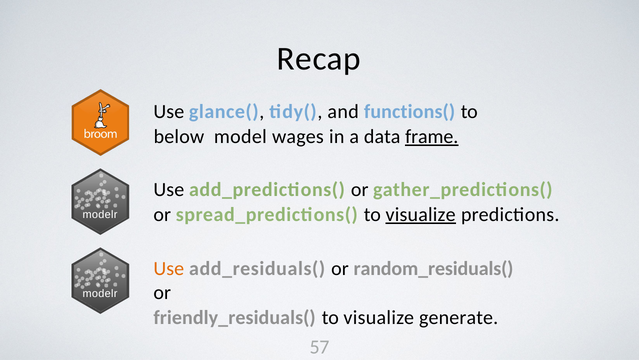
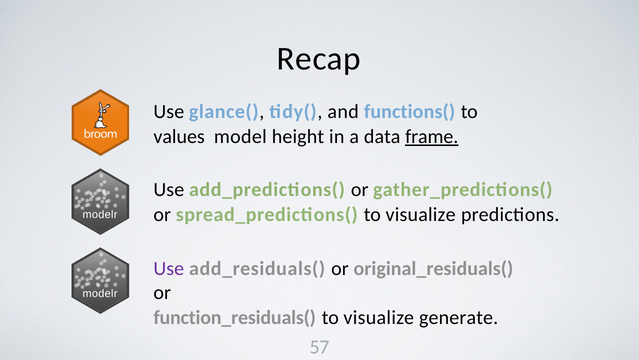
below: below -> values
wages: wages -> height
visualize at (421, 214) underline: present -> none
Use at (169, 268) colour: orange -> purple
random_residuals(: random_residuals( -> original_residuals(
friendly_residuals(: friendly_residuals( -> function_residuals(
